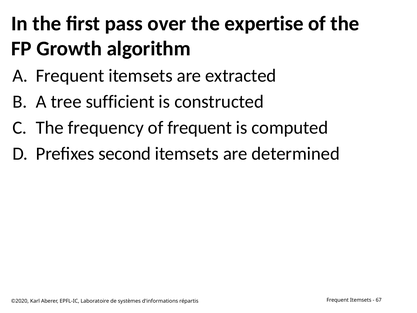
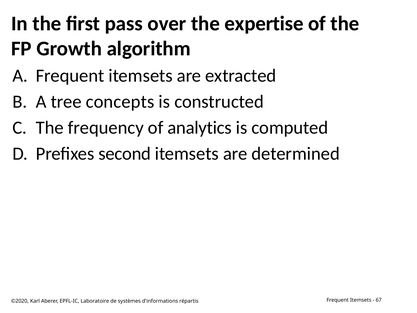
sufficient: sufficient -> concepts
of frequent: frequent -> analytics
